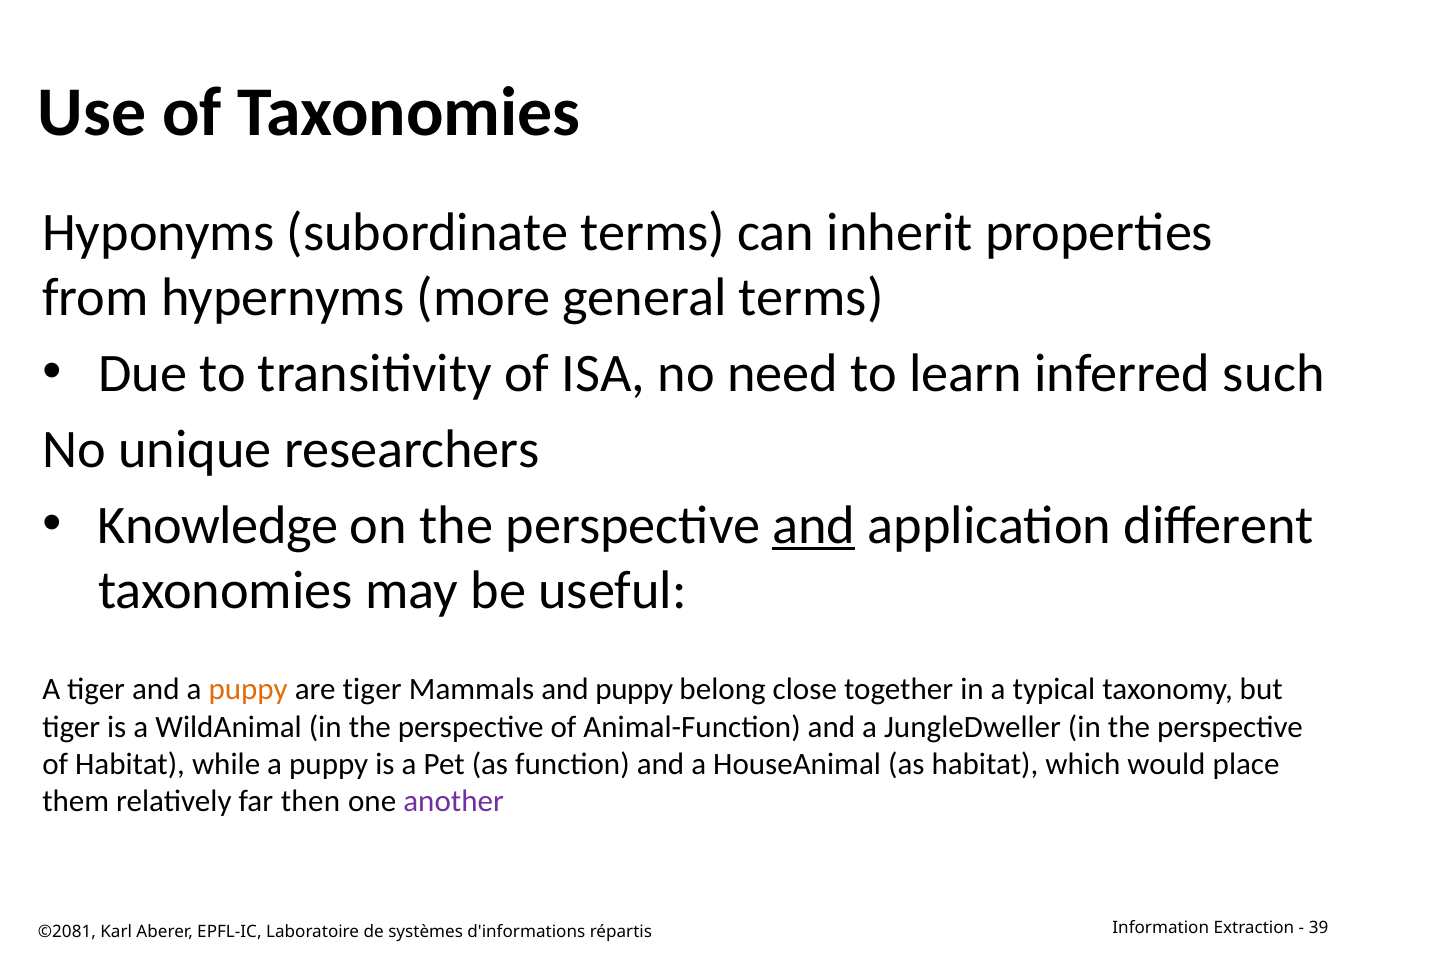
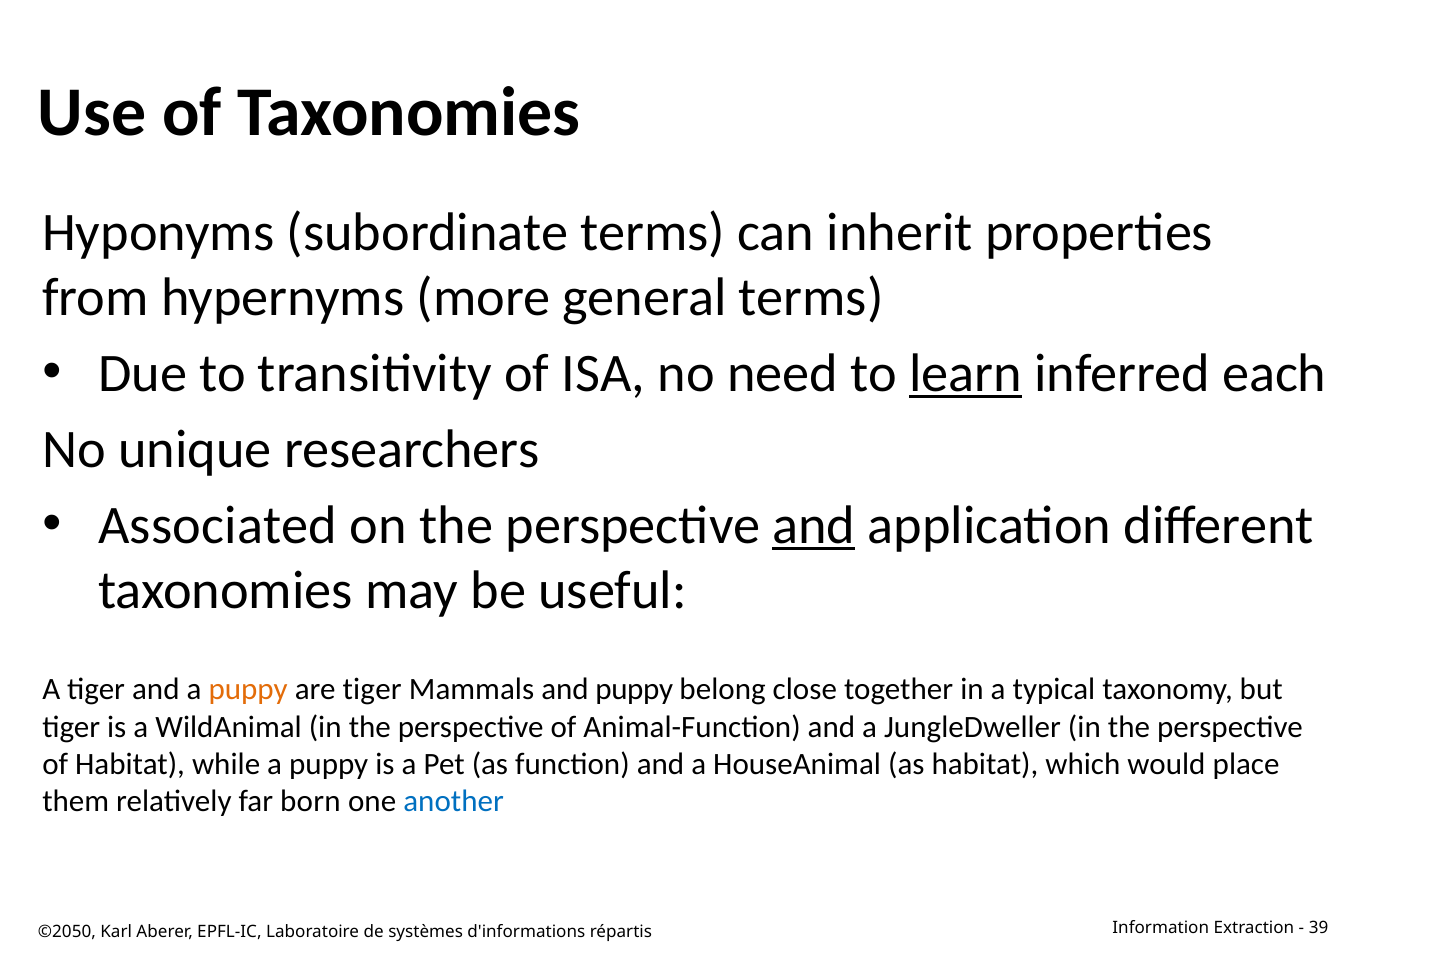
learn underline: none -> present
such: such -> each
Knowledge: Knowledge -> Associated
then: then -> born
another colour: purple -> blue
©2081: ©2081 -> ©2050
